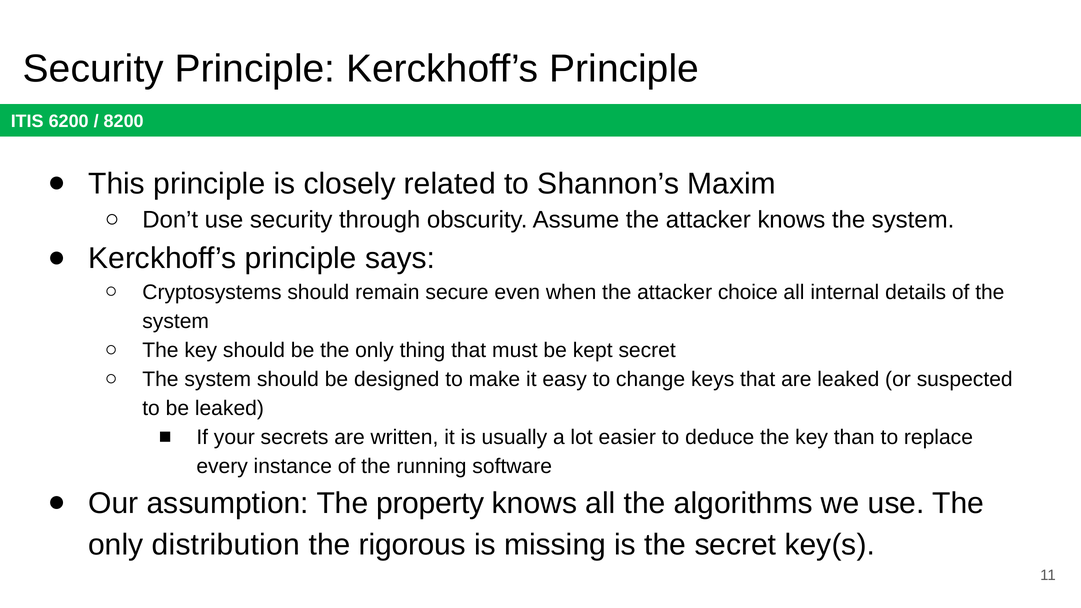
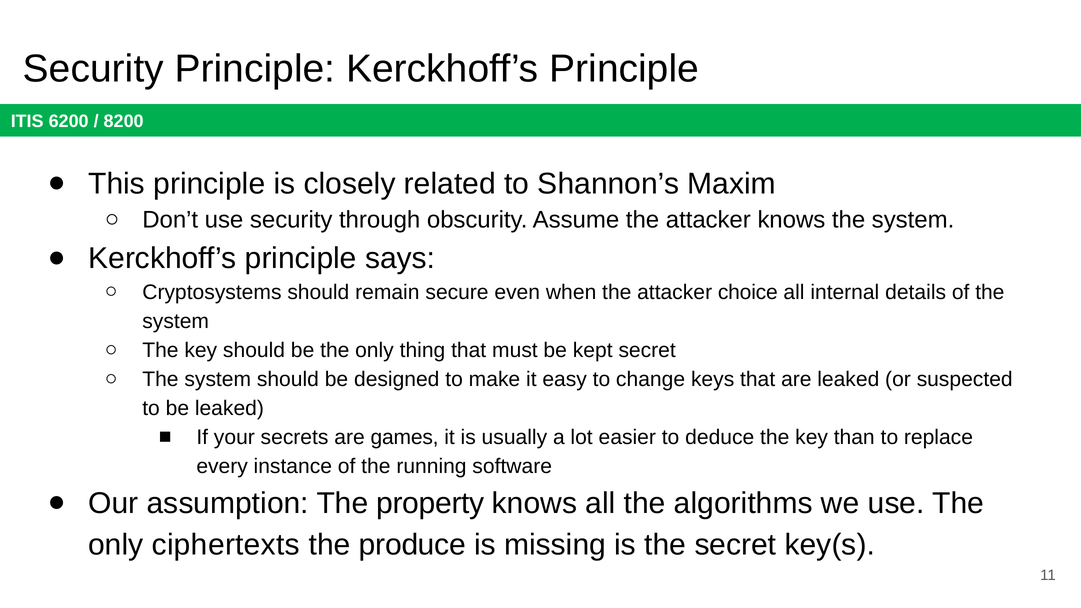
written: written -> games
distribution: distribution -> ciphertexts
rigorous: rigorous -> produce
